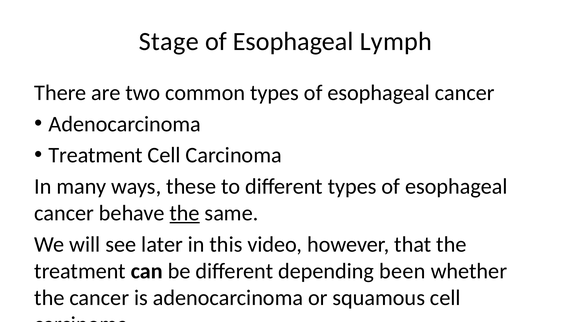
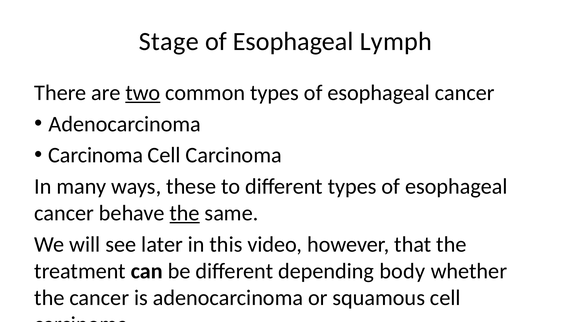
two underline: none -> present
Treatment at (96, 155): Treatment -> Carcinoma
been: been -> body
